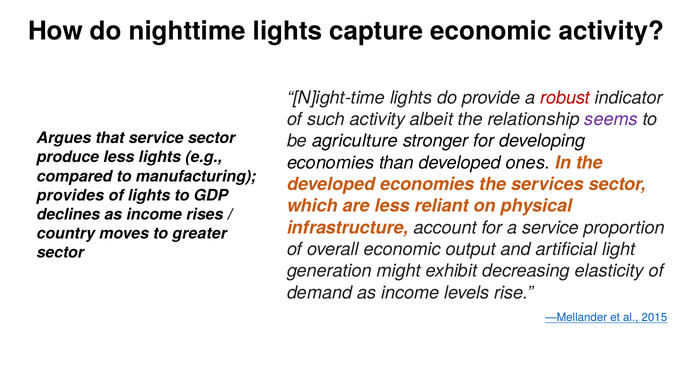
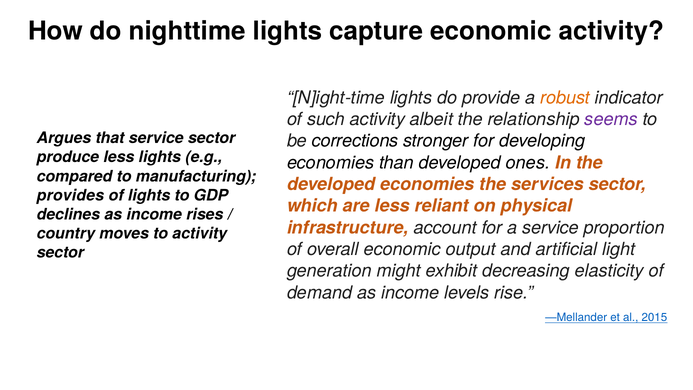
robust colour: red -> orange
agriculture: agriculture -> corrections
to greater: greater -> activity
